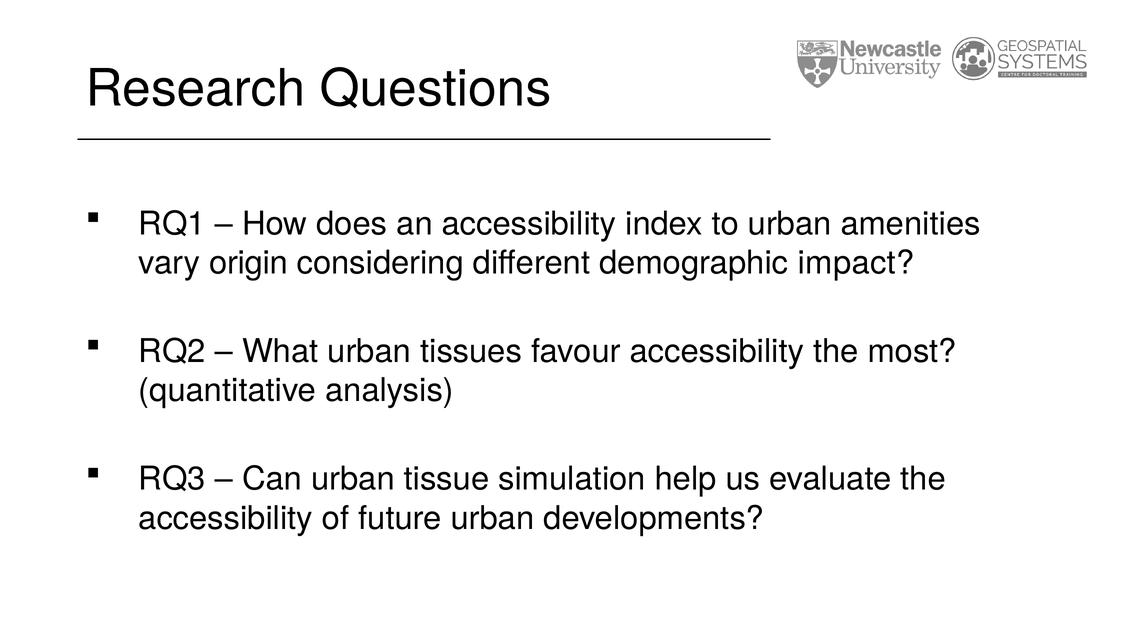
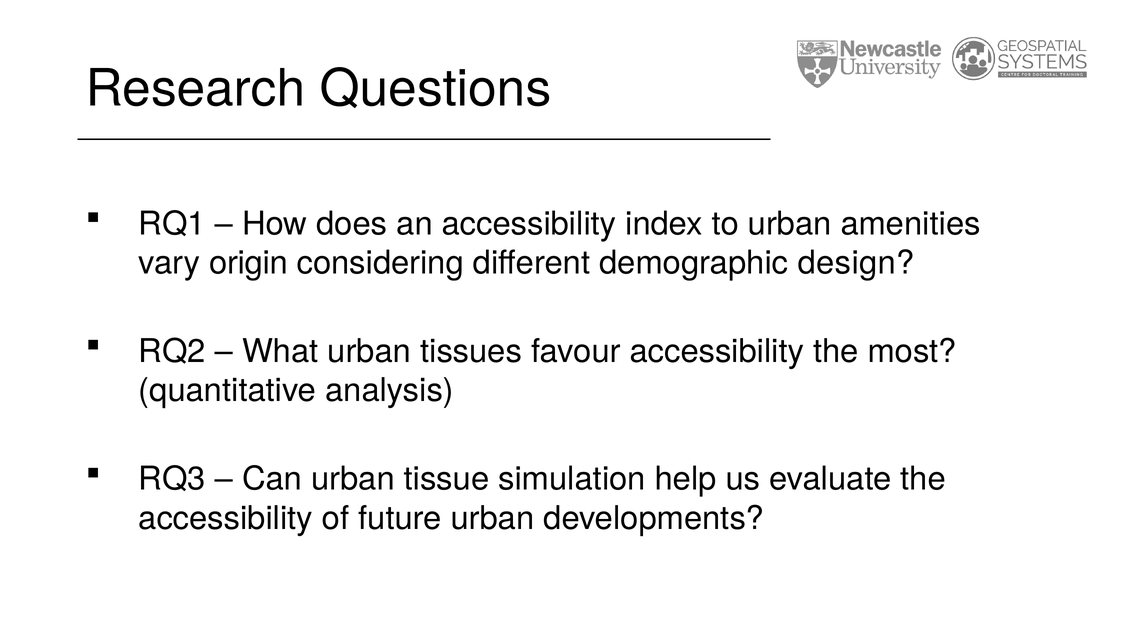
impact: impact -> design
